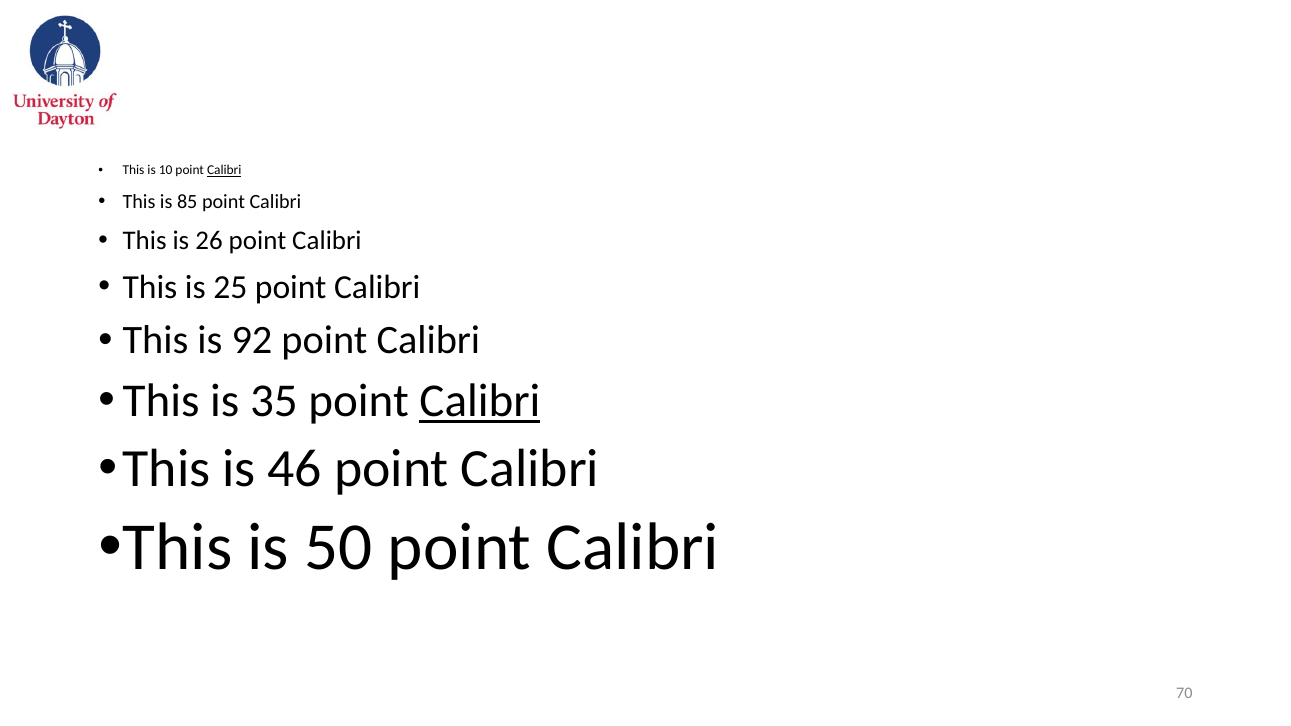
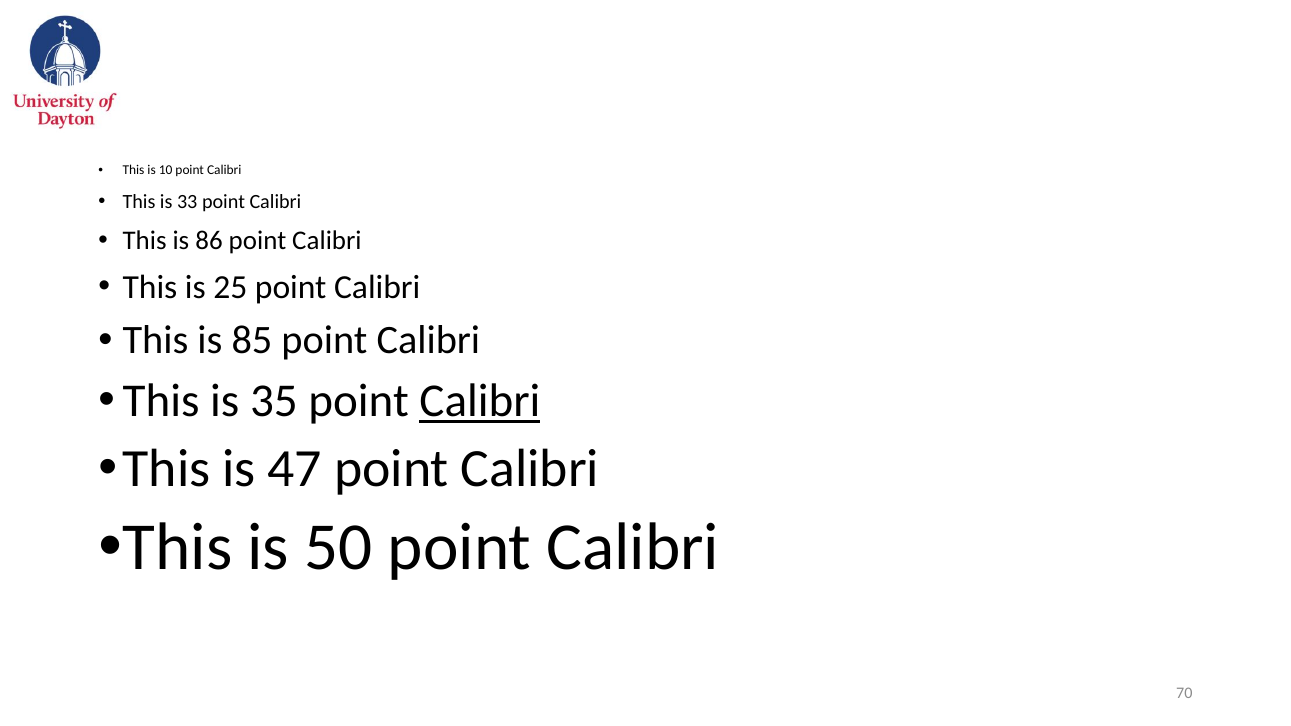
Calibri at (224, 171) underline: present -> none
85: 85 -> 33
26: 26 -> 86
92: 92 -> 85
46: 46 -> 47
